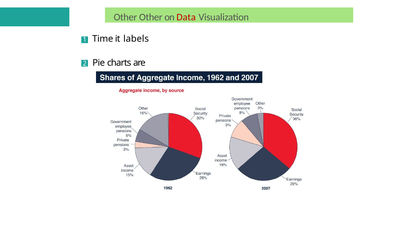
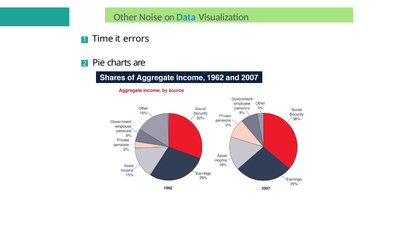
Other Other: Other -> Noise
Data colour: red -> blue
labels: labels -> errors
